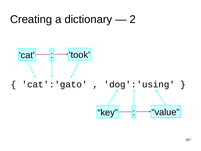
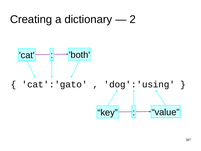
took: took -> both
